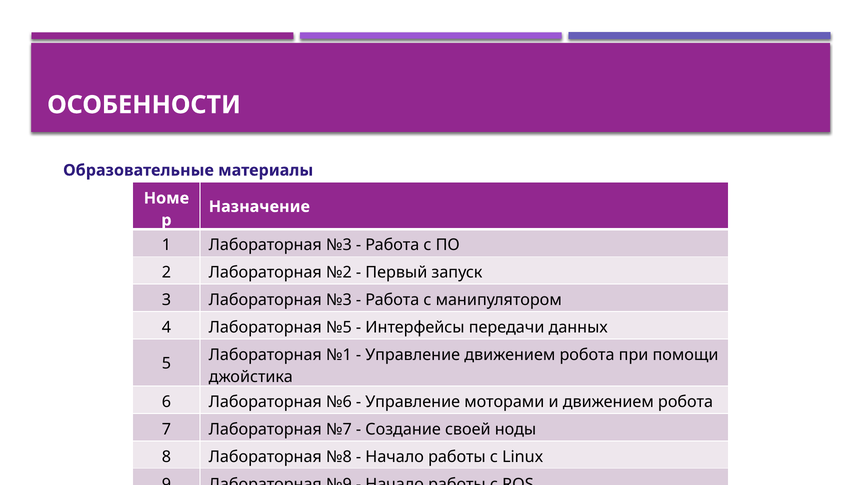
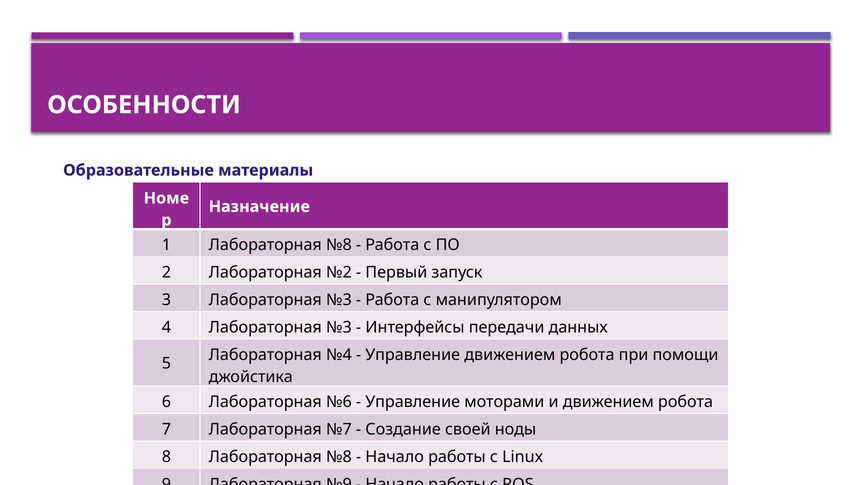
1 Лабораторная №3: №3 -> №8
4 Лабораторная №5: №5 -> №3
№1: №1 -> №4
